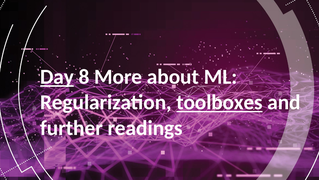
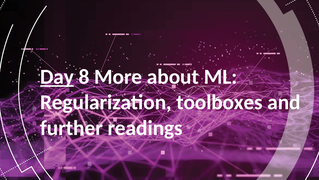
toolboxes underline: present -> none
